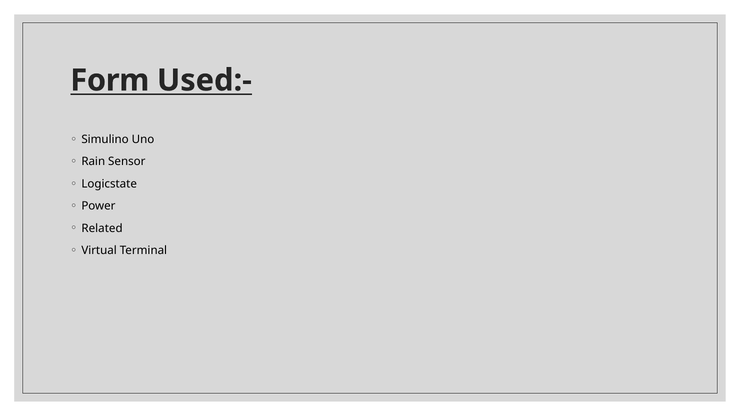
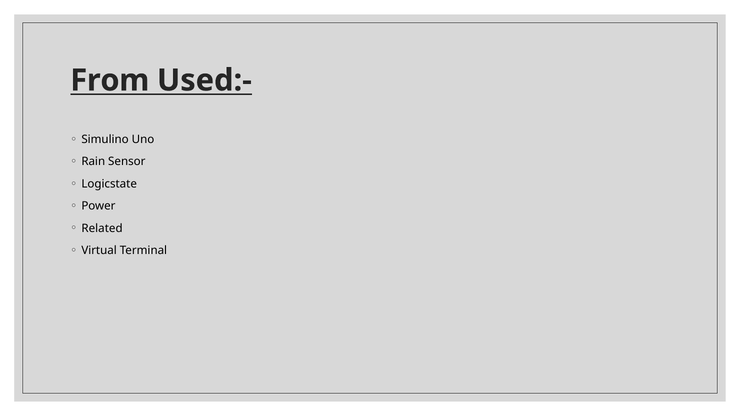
Form: Form -> From
